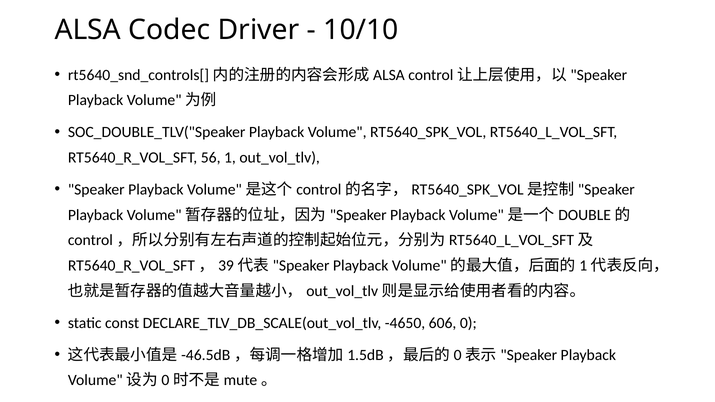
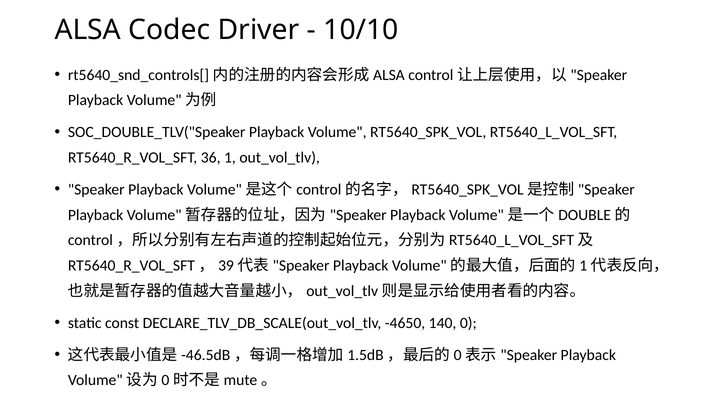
56: 56 -> 36
606: 606 -> 140
